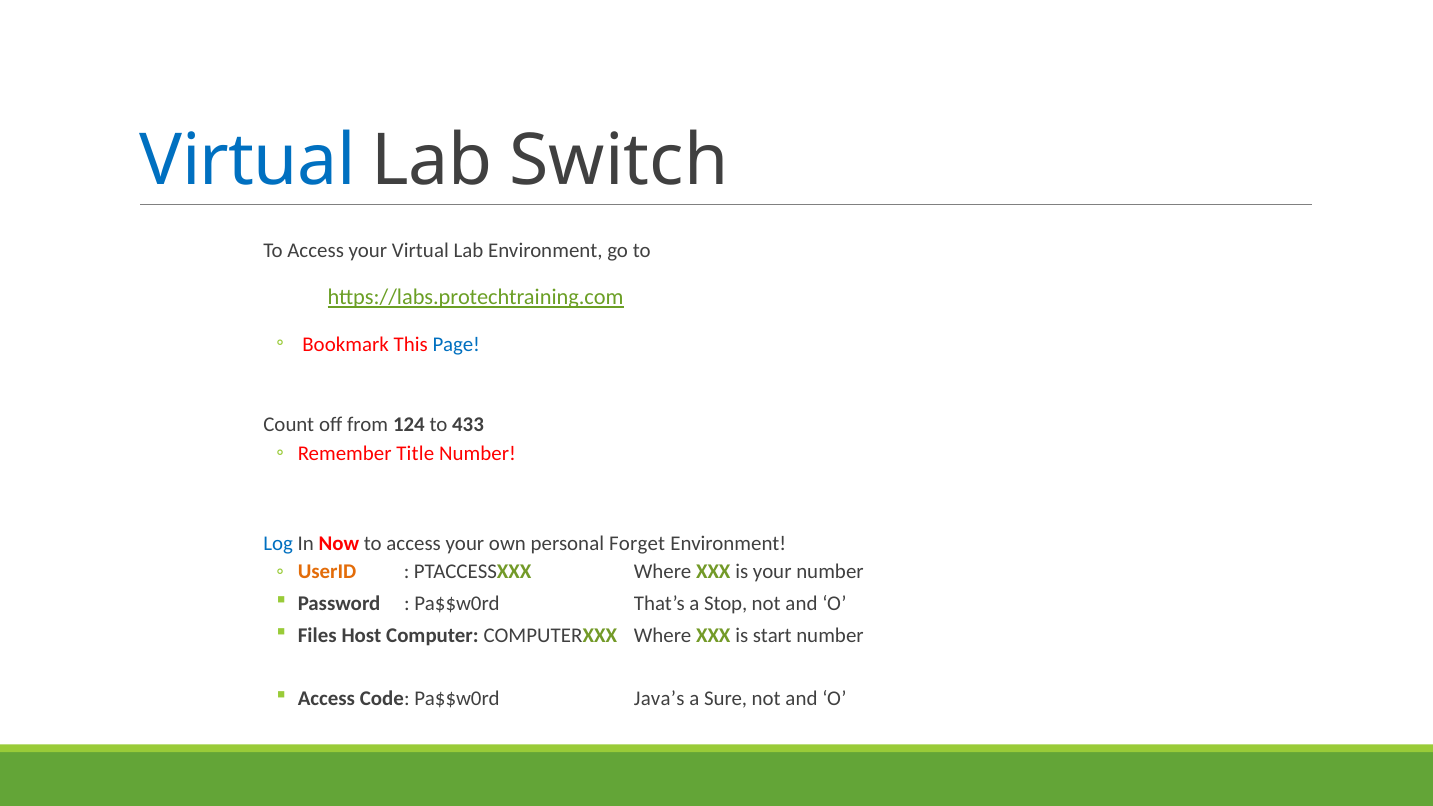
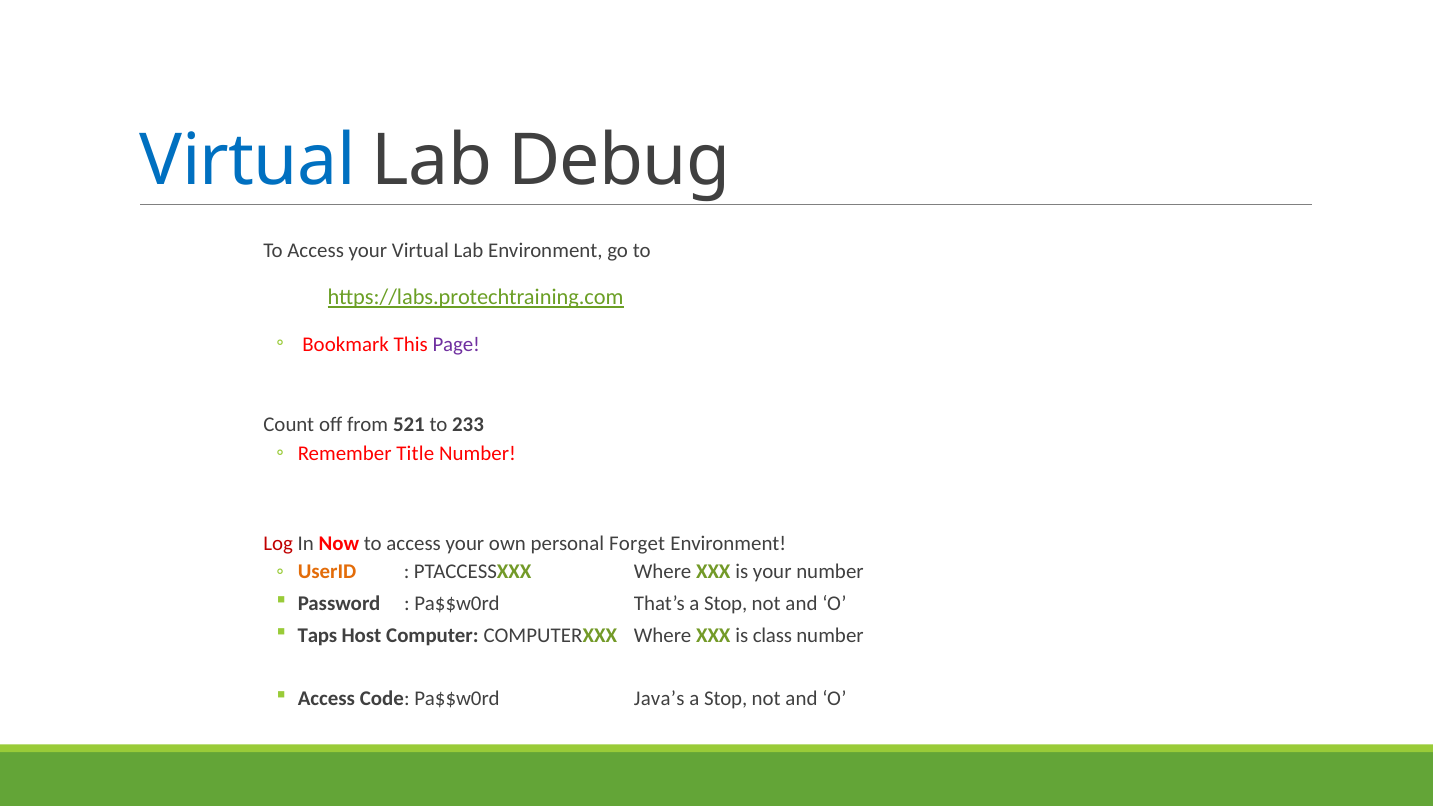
Switch: Switch -> Debug
Page colour: blue -> purple
124: 124 -> 521
433: 433 -> 233
Log colour: blue -> red
Files: Files -> Taps
start: start -> class
Sure at (726, 698): Sure -> Stop
